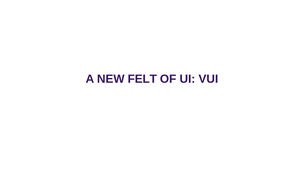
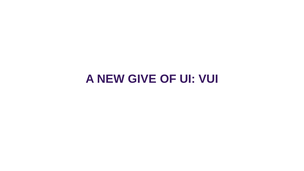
FELT: FELT -> GIVE
